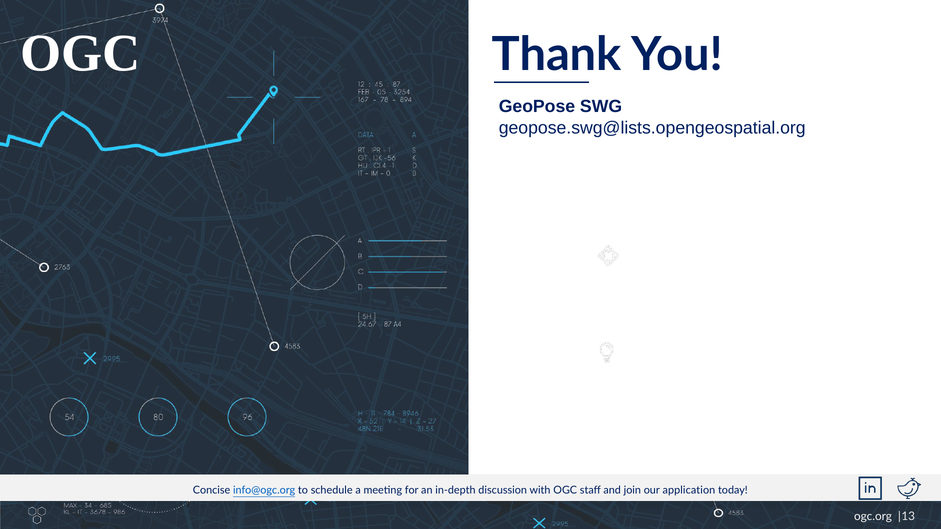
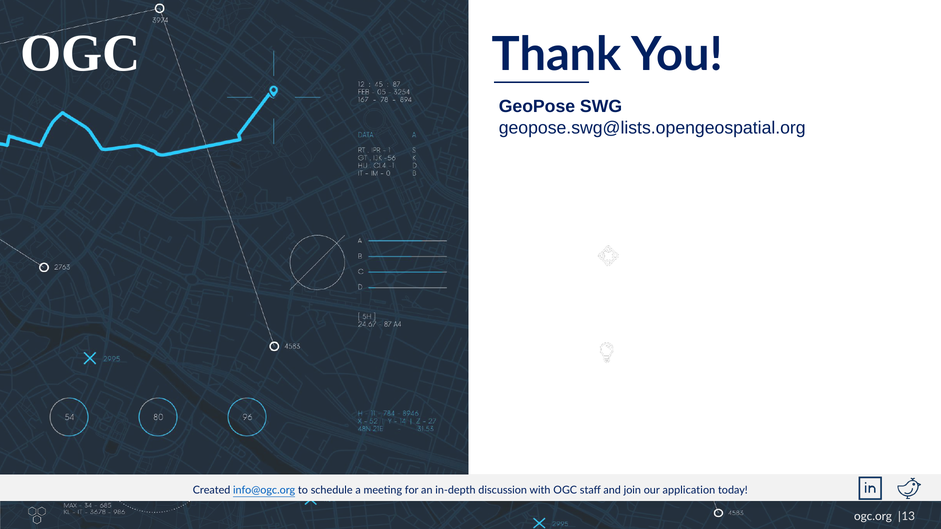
Concise: Concise -> Created
